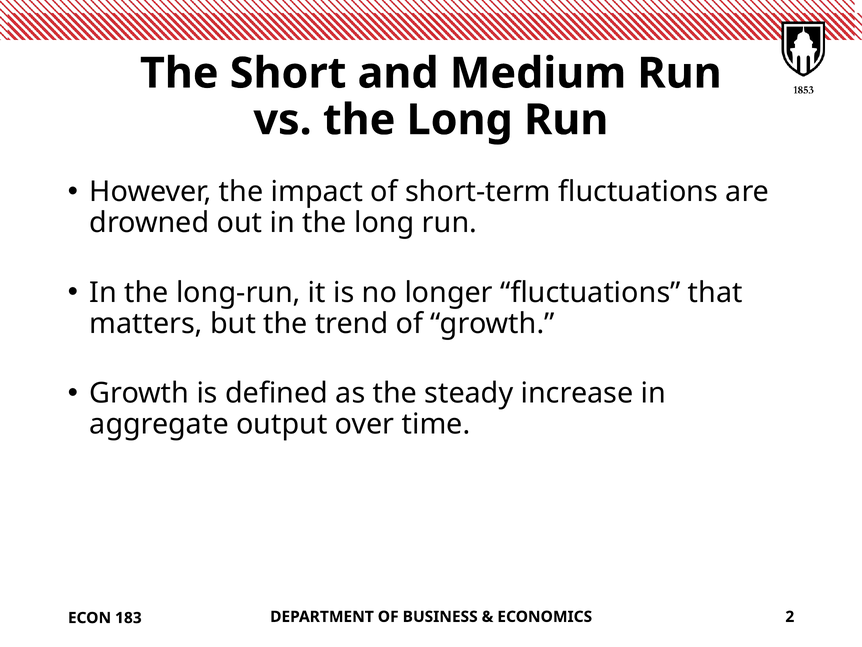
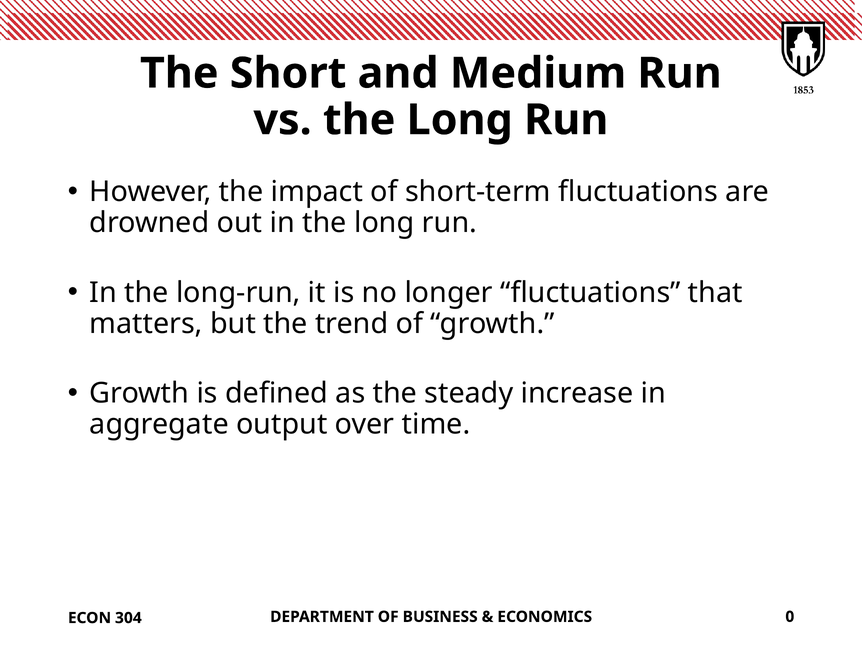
2: 2 -> 0
183: 183 -> 304
